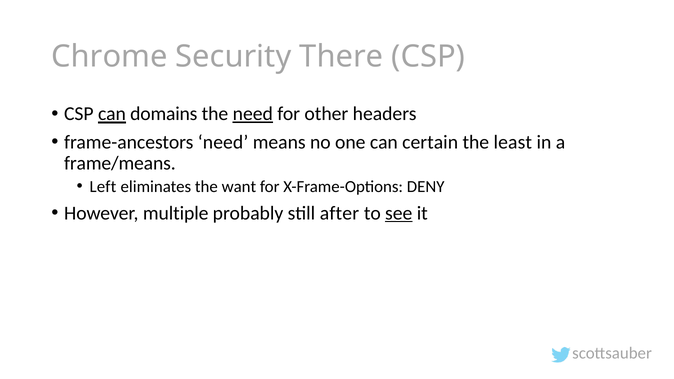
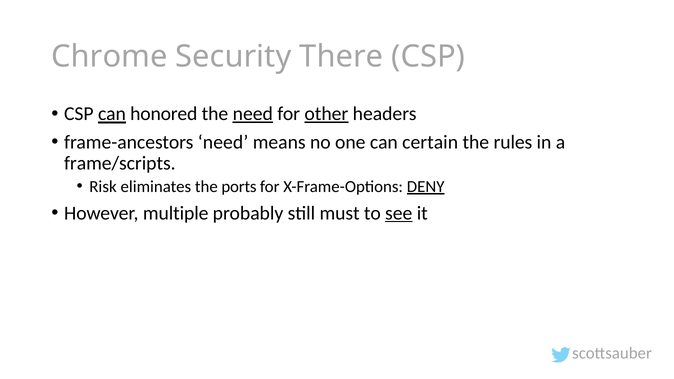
domains: domains -> honored
other underline: none -> present
least: least -> rules
frame/means: frame/means -> frame/scripts
Left: Left -> Risk
want: want -> ports
DENY underline: none -> present
after: after -> must
